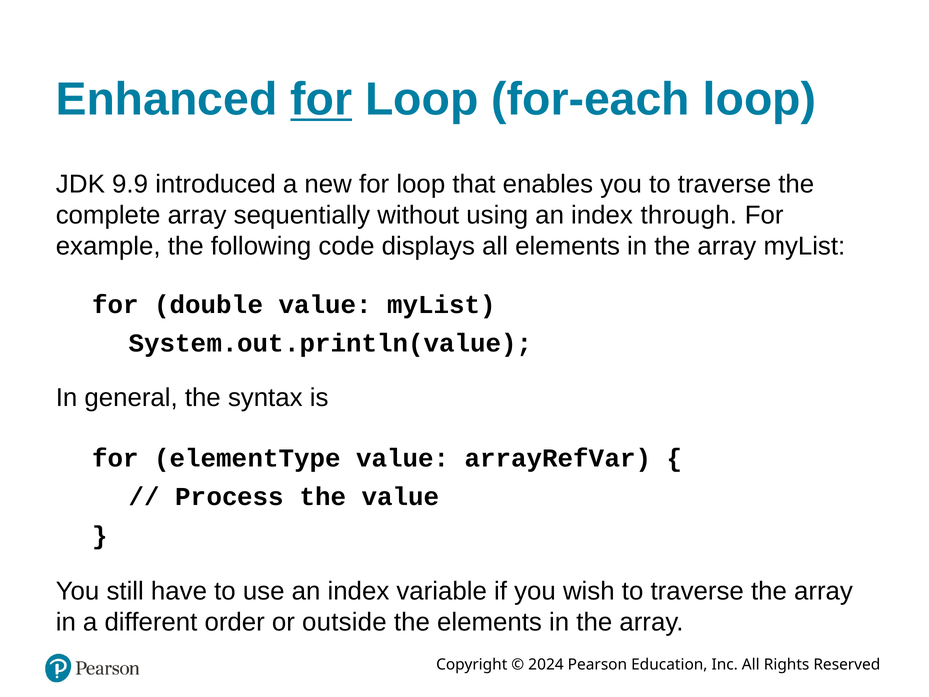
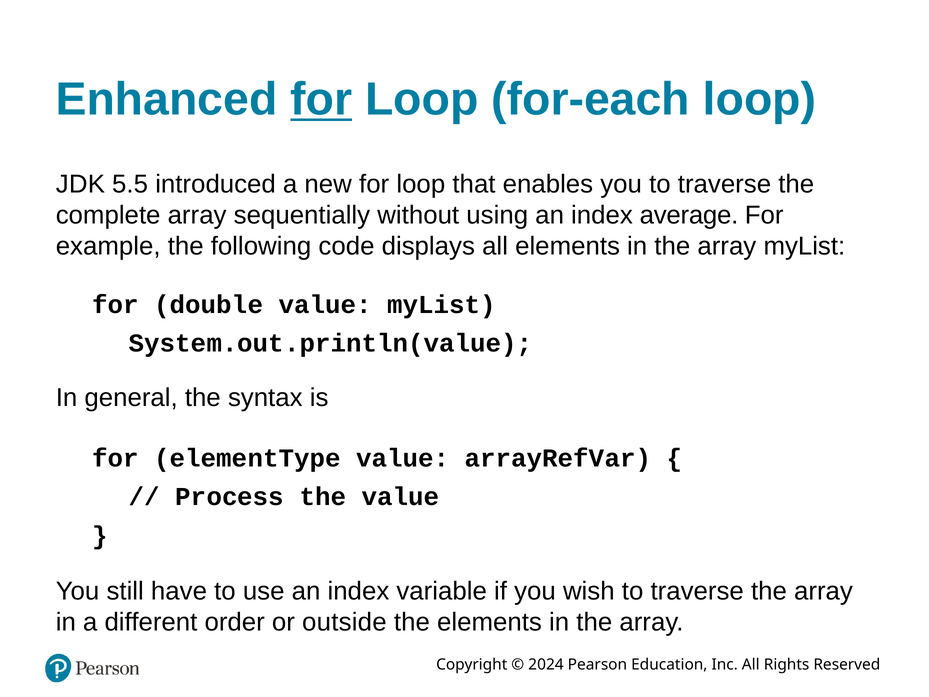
9.9: 9.9 -> 5.5
through: through -> average
